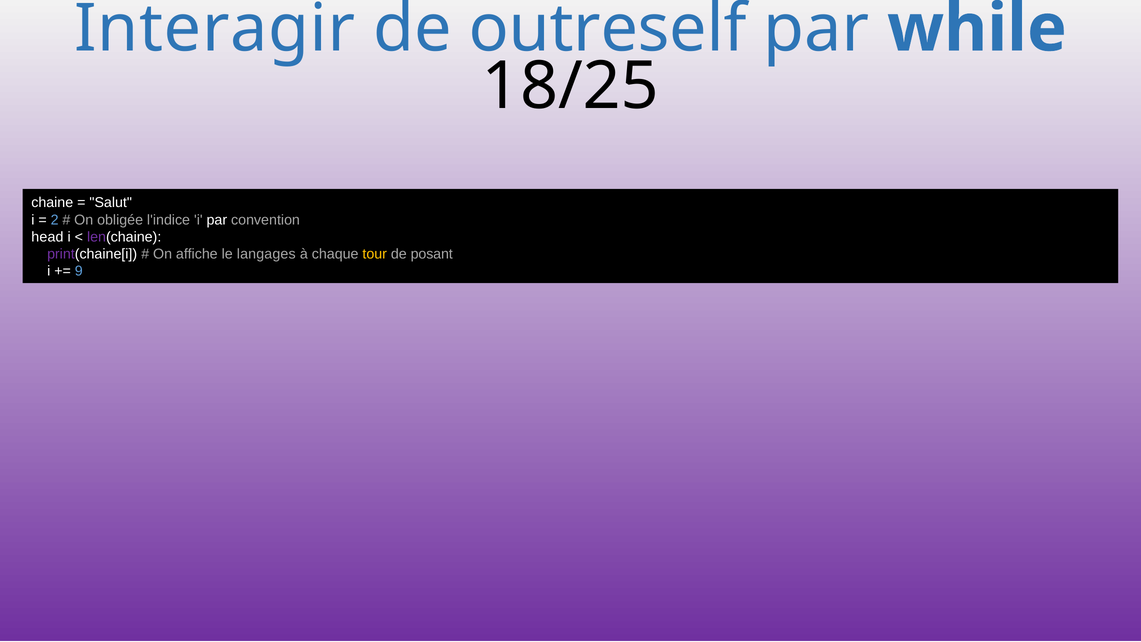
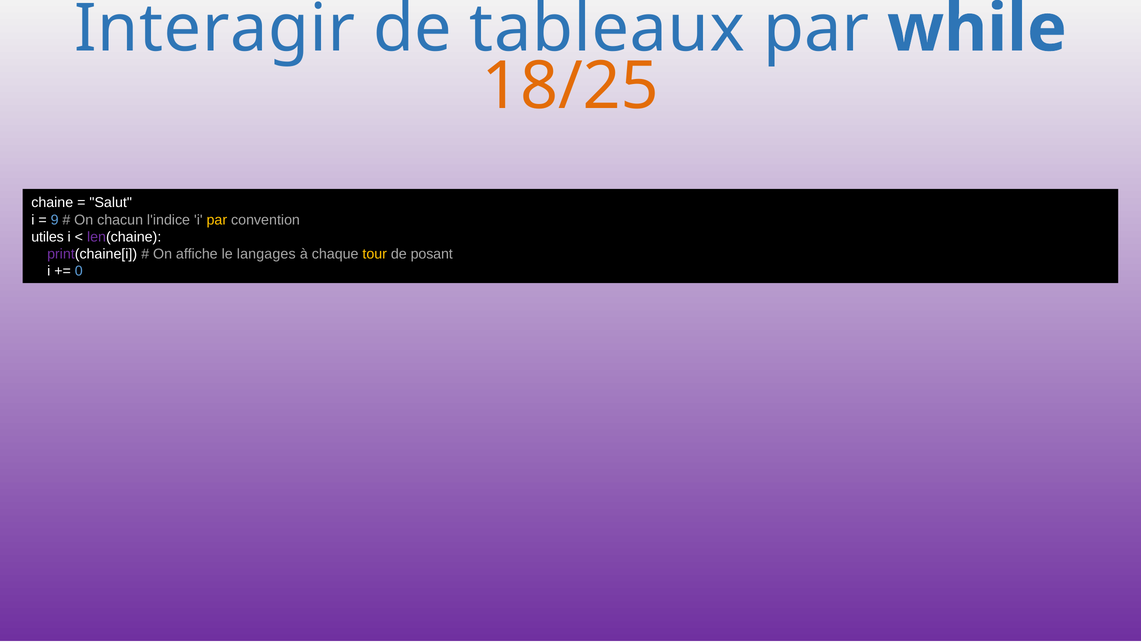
outreself: outreself -> tableaux
18/25 colour: black -> orange
2: 2 -> 9
obligée: obligée -> chacun
par at (217, 220) colour: white -> yellow
head: head -> utiles
9: 9 -> 0
